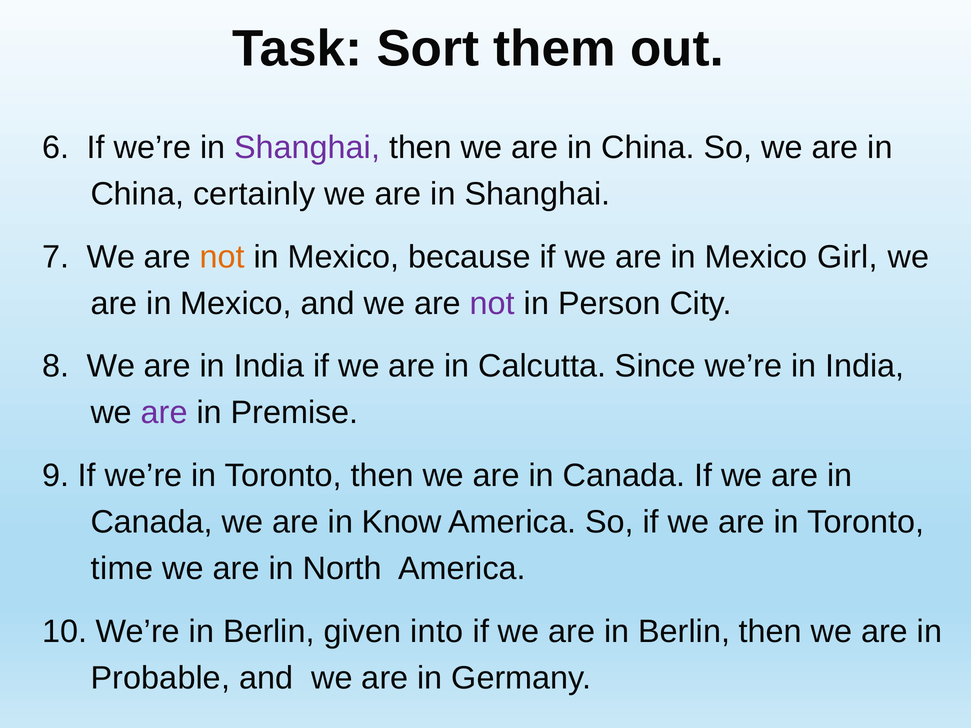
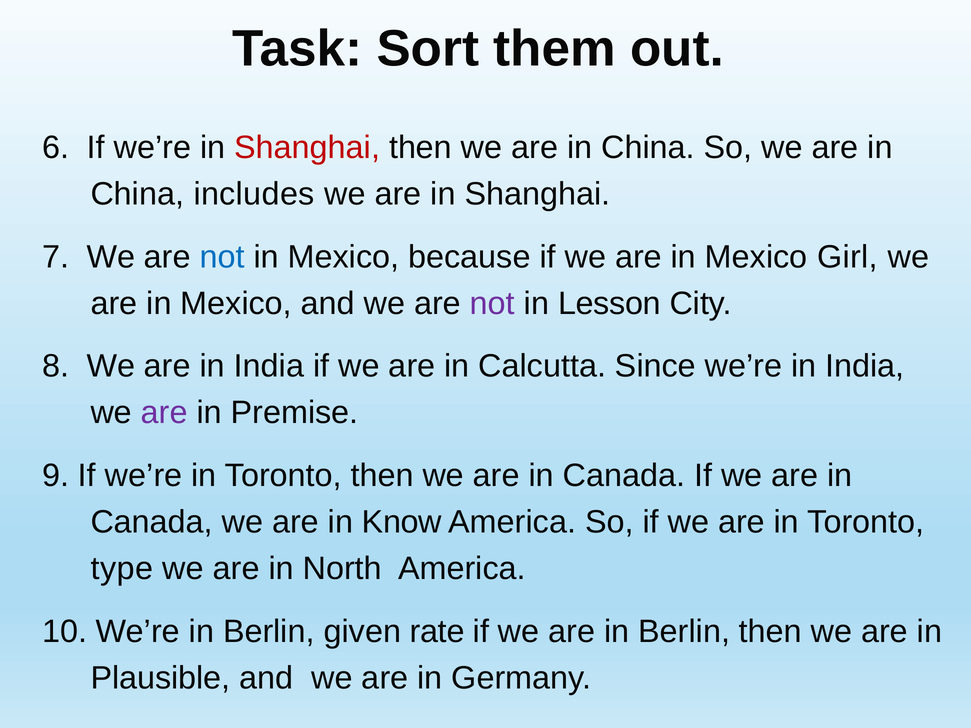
Shanghai at (307, 148) colour: purple -> red
certainly: certainly -> includes
not at (222, 257) colour: orange -> blue
Person: Person -> Lesson
time: time -> type
into: into -> rate
Probable: Probable -> Plausible
